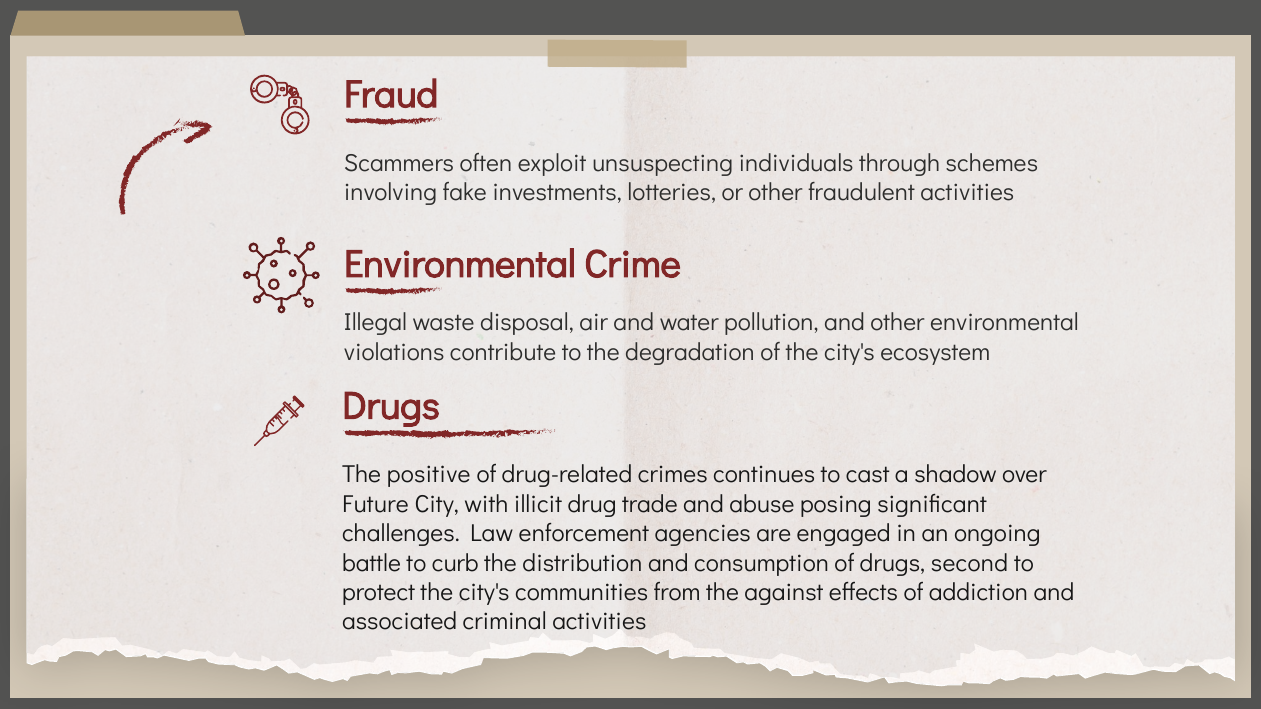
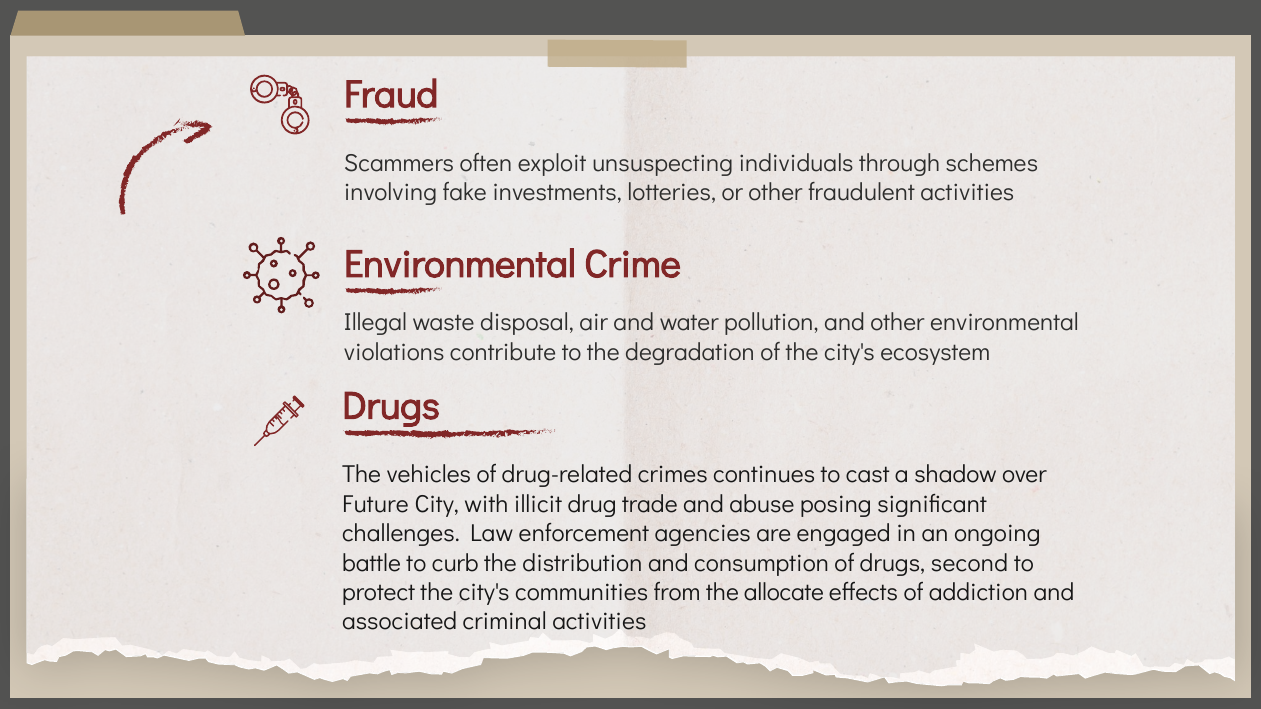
positive: positive -> vehicles
against: against -> allocate
